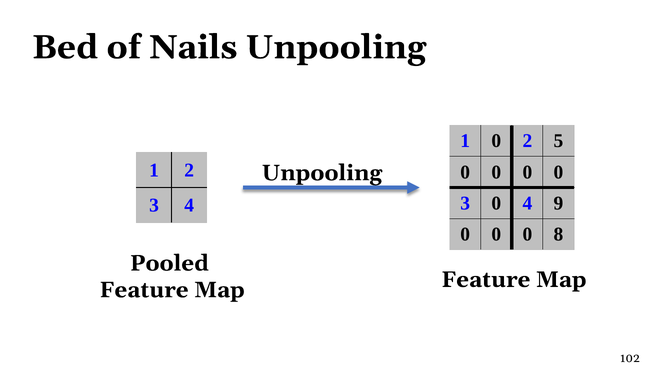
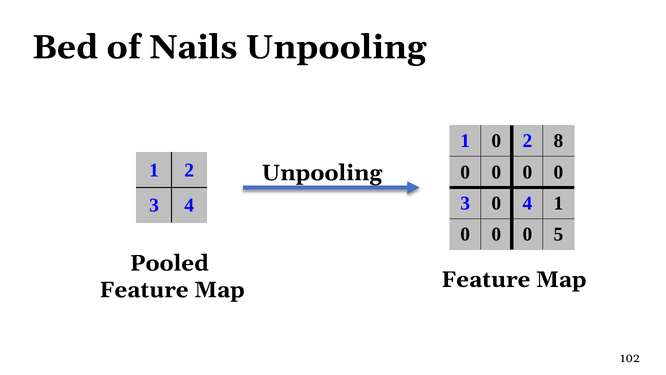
5: 5 -> 8
4 9: 9 -> 1
8: 8 -> 5
